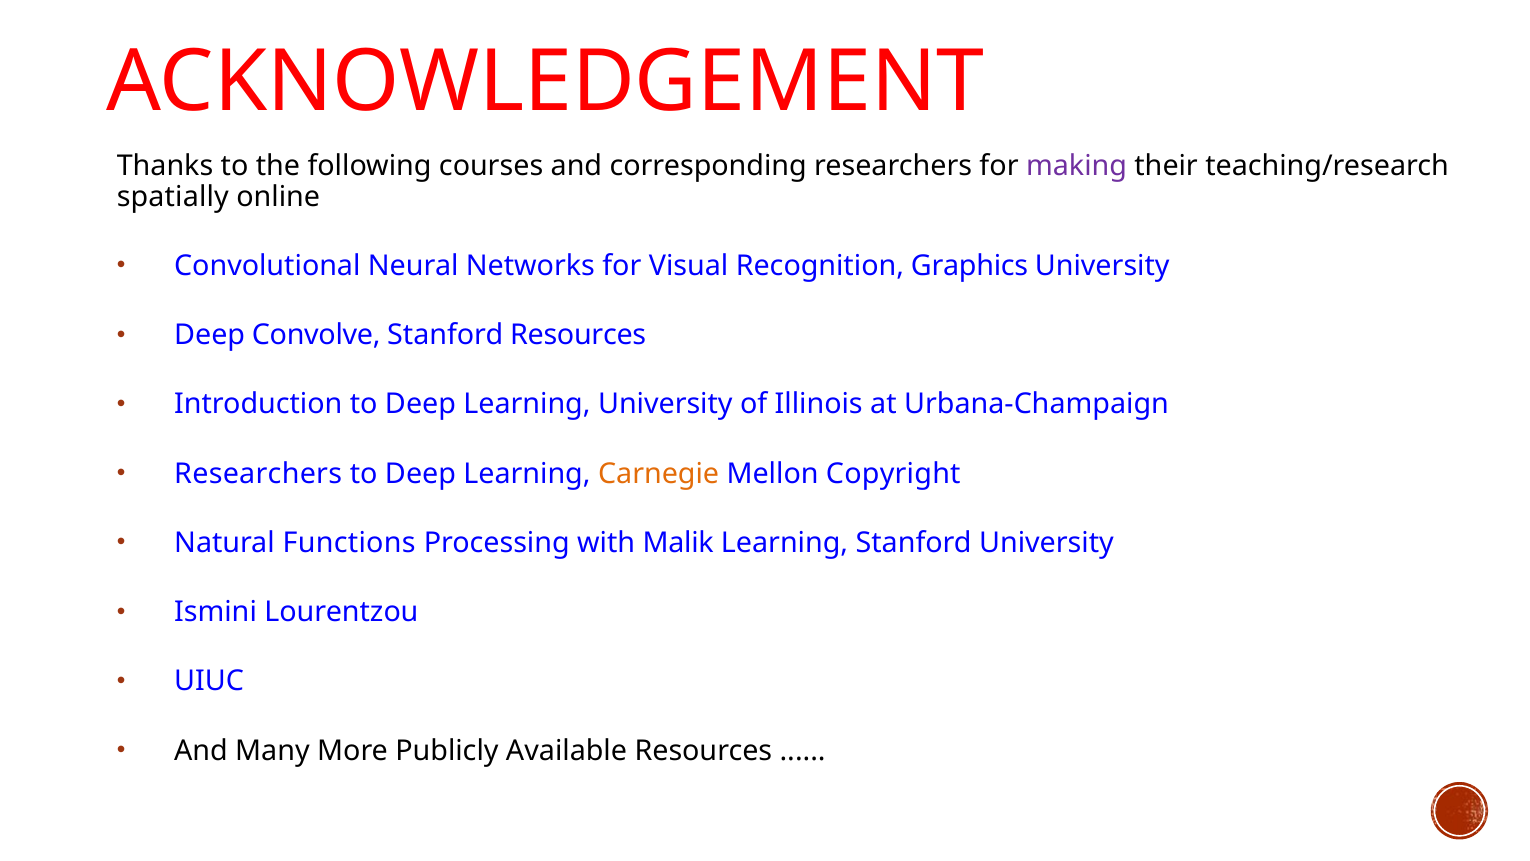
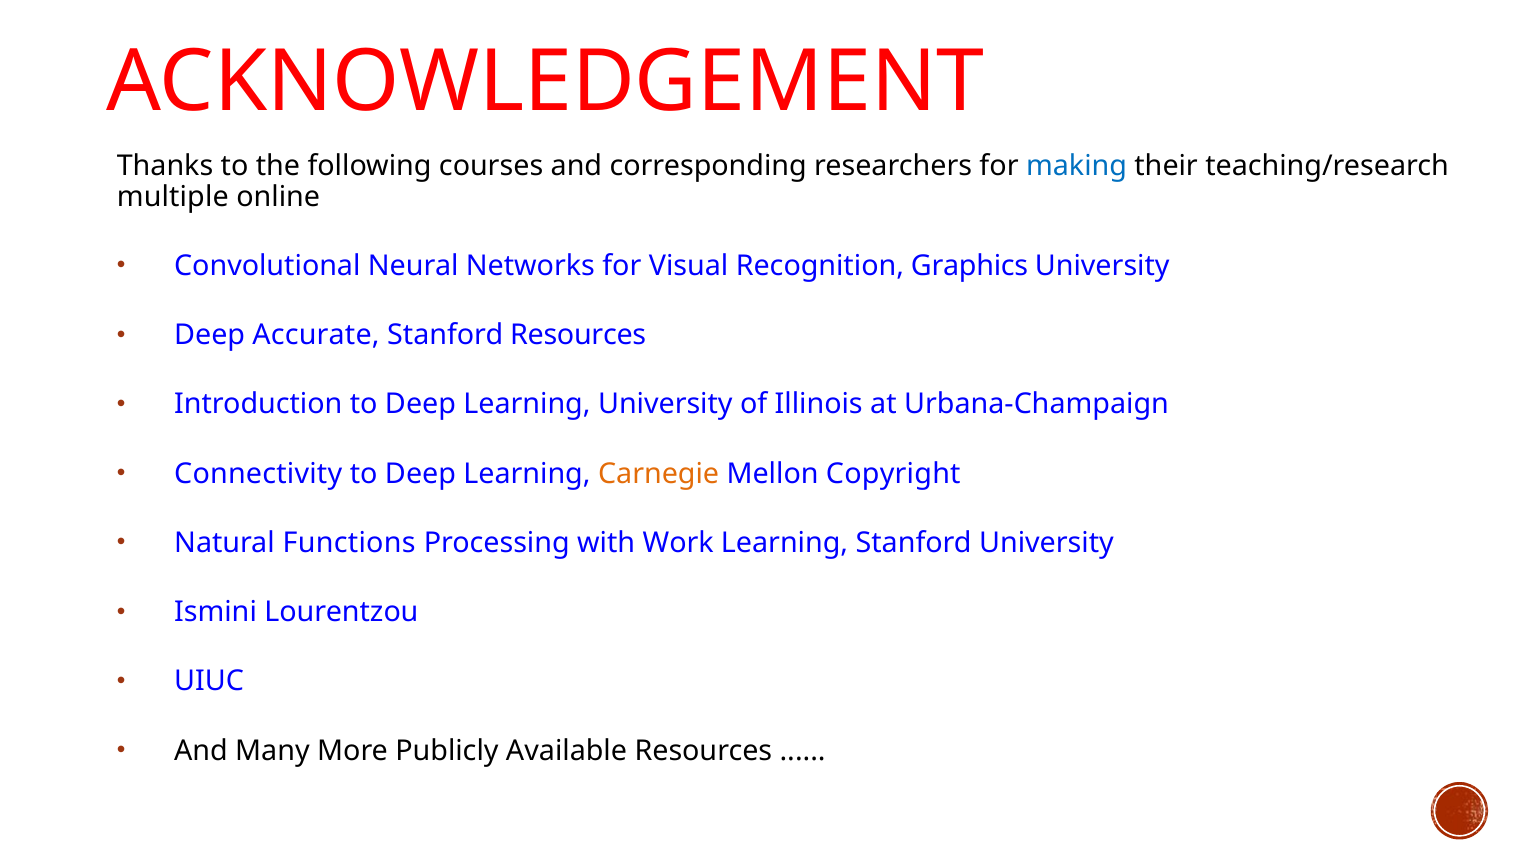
making colour: purple -> blue
spatially: spatially -> multiple
Convolve: Convolve -> Accurate
Researchers at (258, 474): Researchers -> Connectivity
Malik: Malik -> Work
